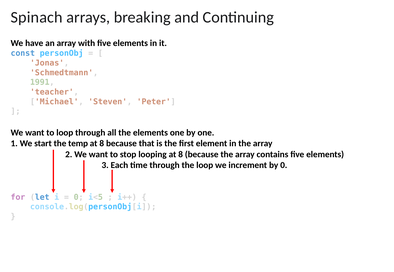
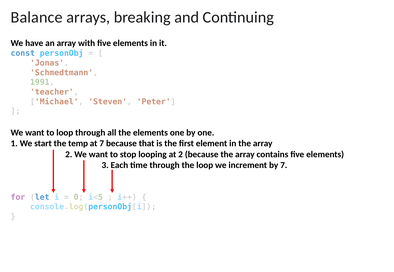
Spinach: Spinach -> Balance
8 at (102, 144): 8 -> 7
looping at 8: 8 -> 2
by 0: 0 -> 7
